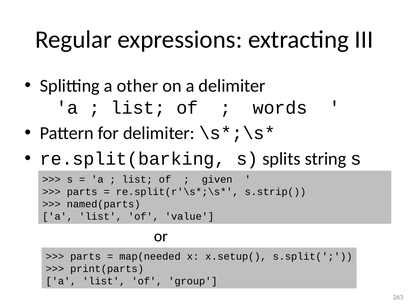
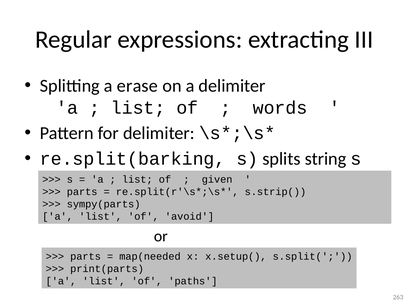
other: other -> erase
named(parts: named(parts -> sympy(parts
value: value -> avoid
group: group -> paths
